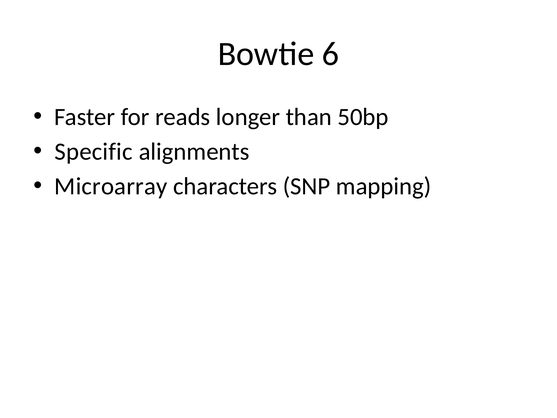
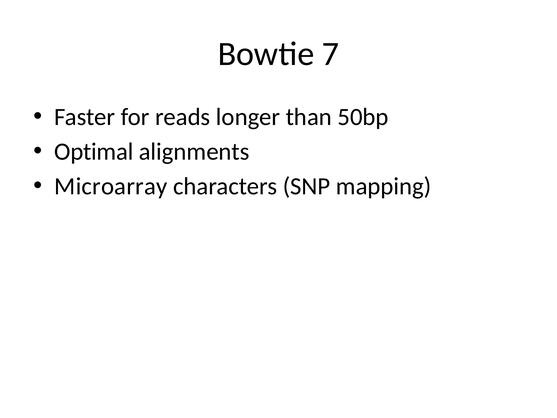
6: 6 -> 7
Specific: Specific -> Optimal
